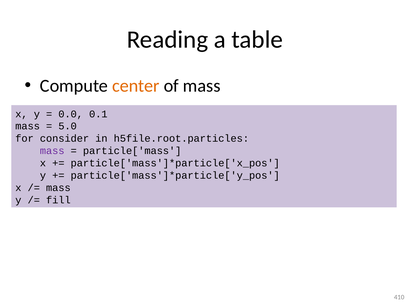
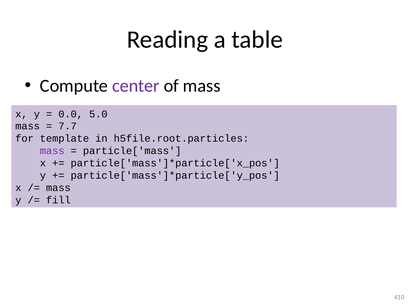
center colour: orange -> purple
0.1: 0.1 -> 5.0
5.0: 5.0 -> 7.7
consider: consider -> template
